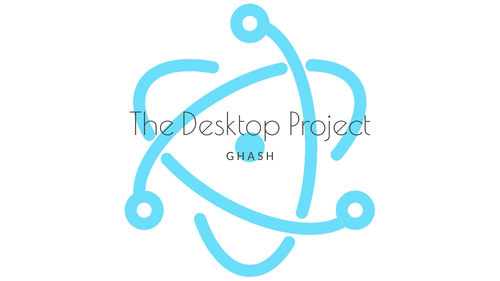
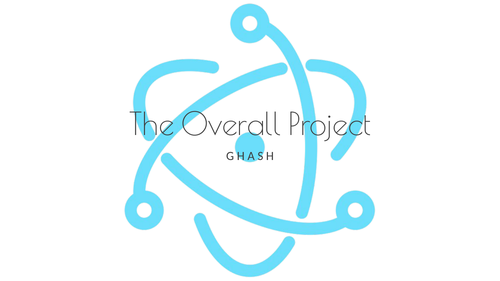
Desktop: Desktop -> Overall
